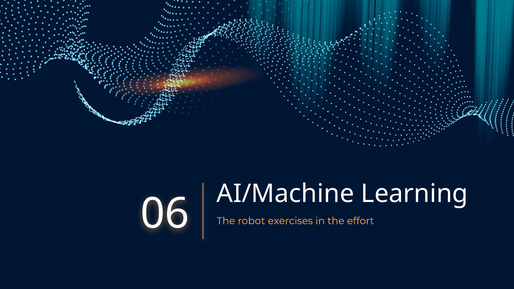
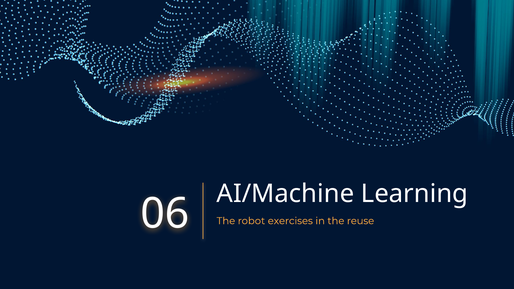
effort: effort -> reuse
